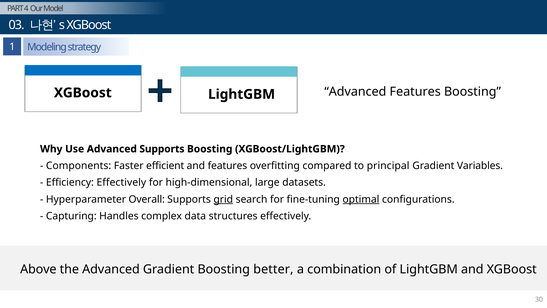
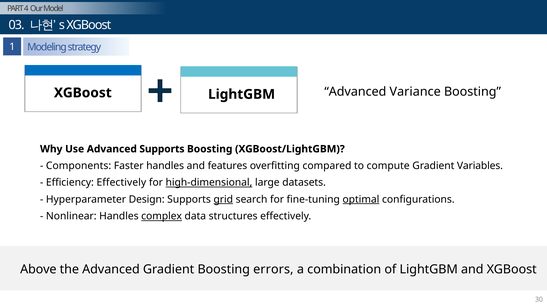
Advanced Features: Features -> Variance
Faster efficient: efficient -> handles
principal: principal -> compute
high-dimensional underline: none -> present
Overall: Overall -> Design
Capturing: Capturing -> Nonlinear
complex underline: none -> present
better: better -> errors
